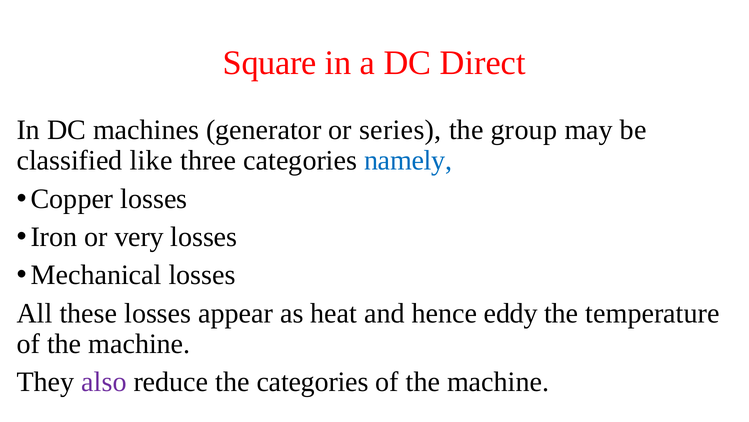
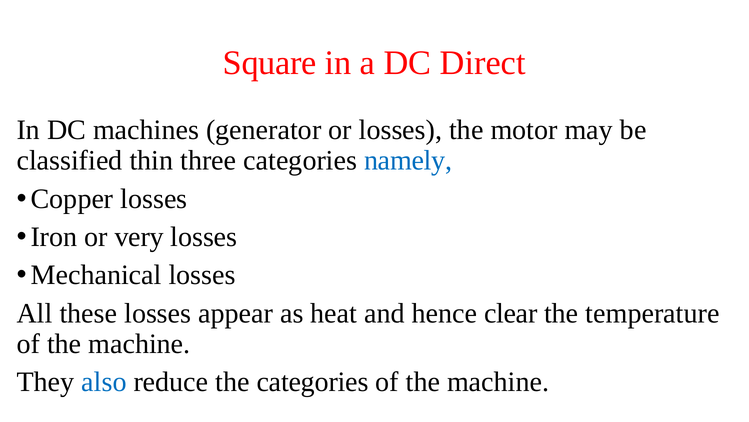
or series: series -> losses
group: group -> motor
like: like -> thin
eddy: eddy -> clear
also colour: purple -> blue
